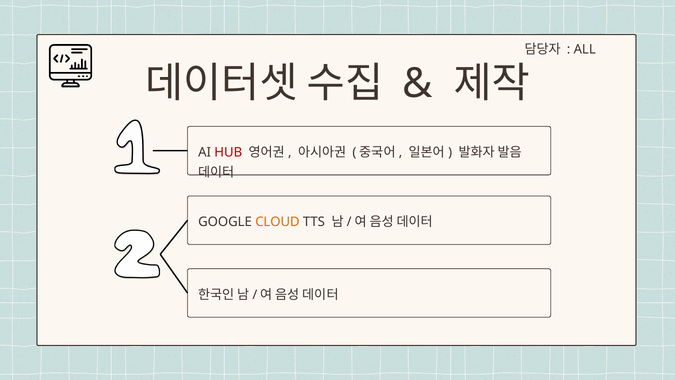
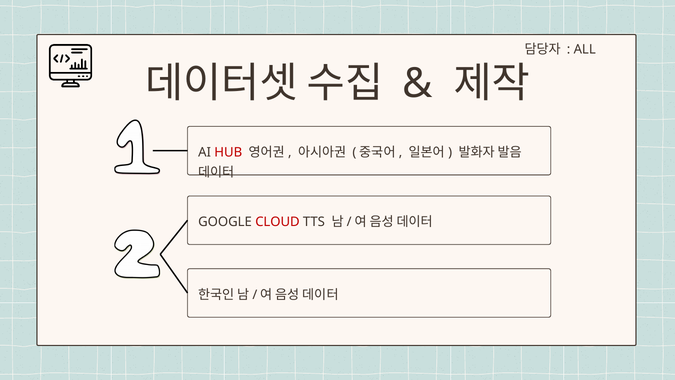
CLOUD colour: orange -> red
